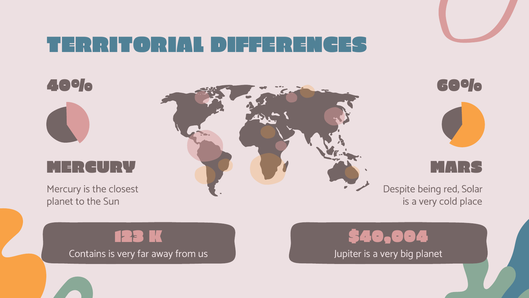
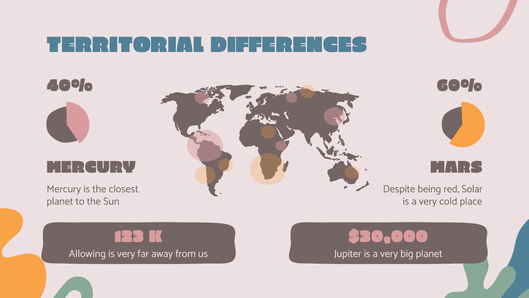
$40,004: $40,004 -> $30,000
Contains: Contains -> Allowing
